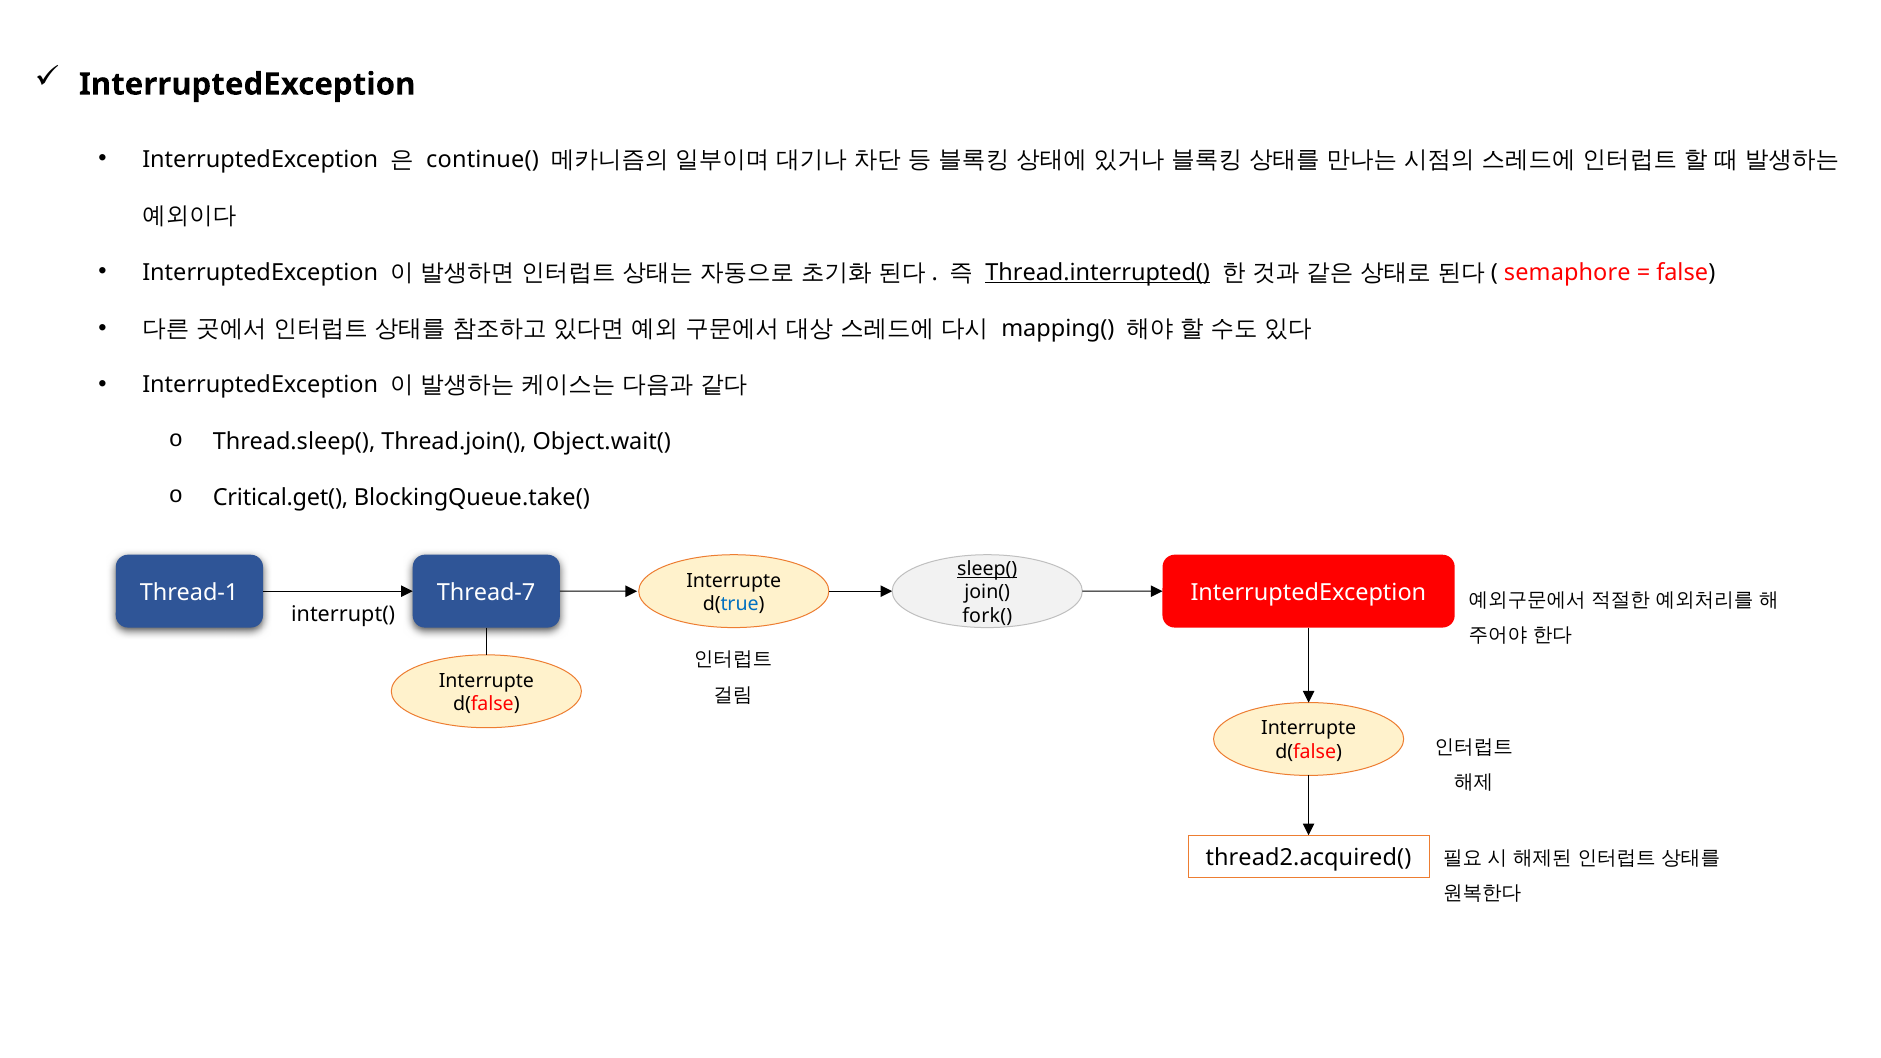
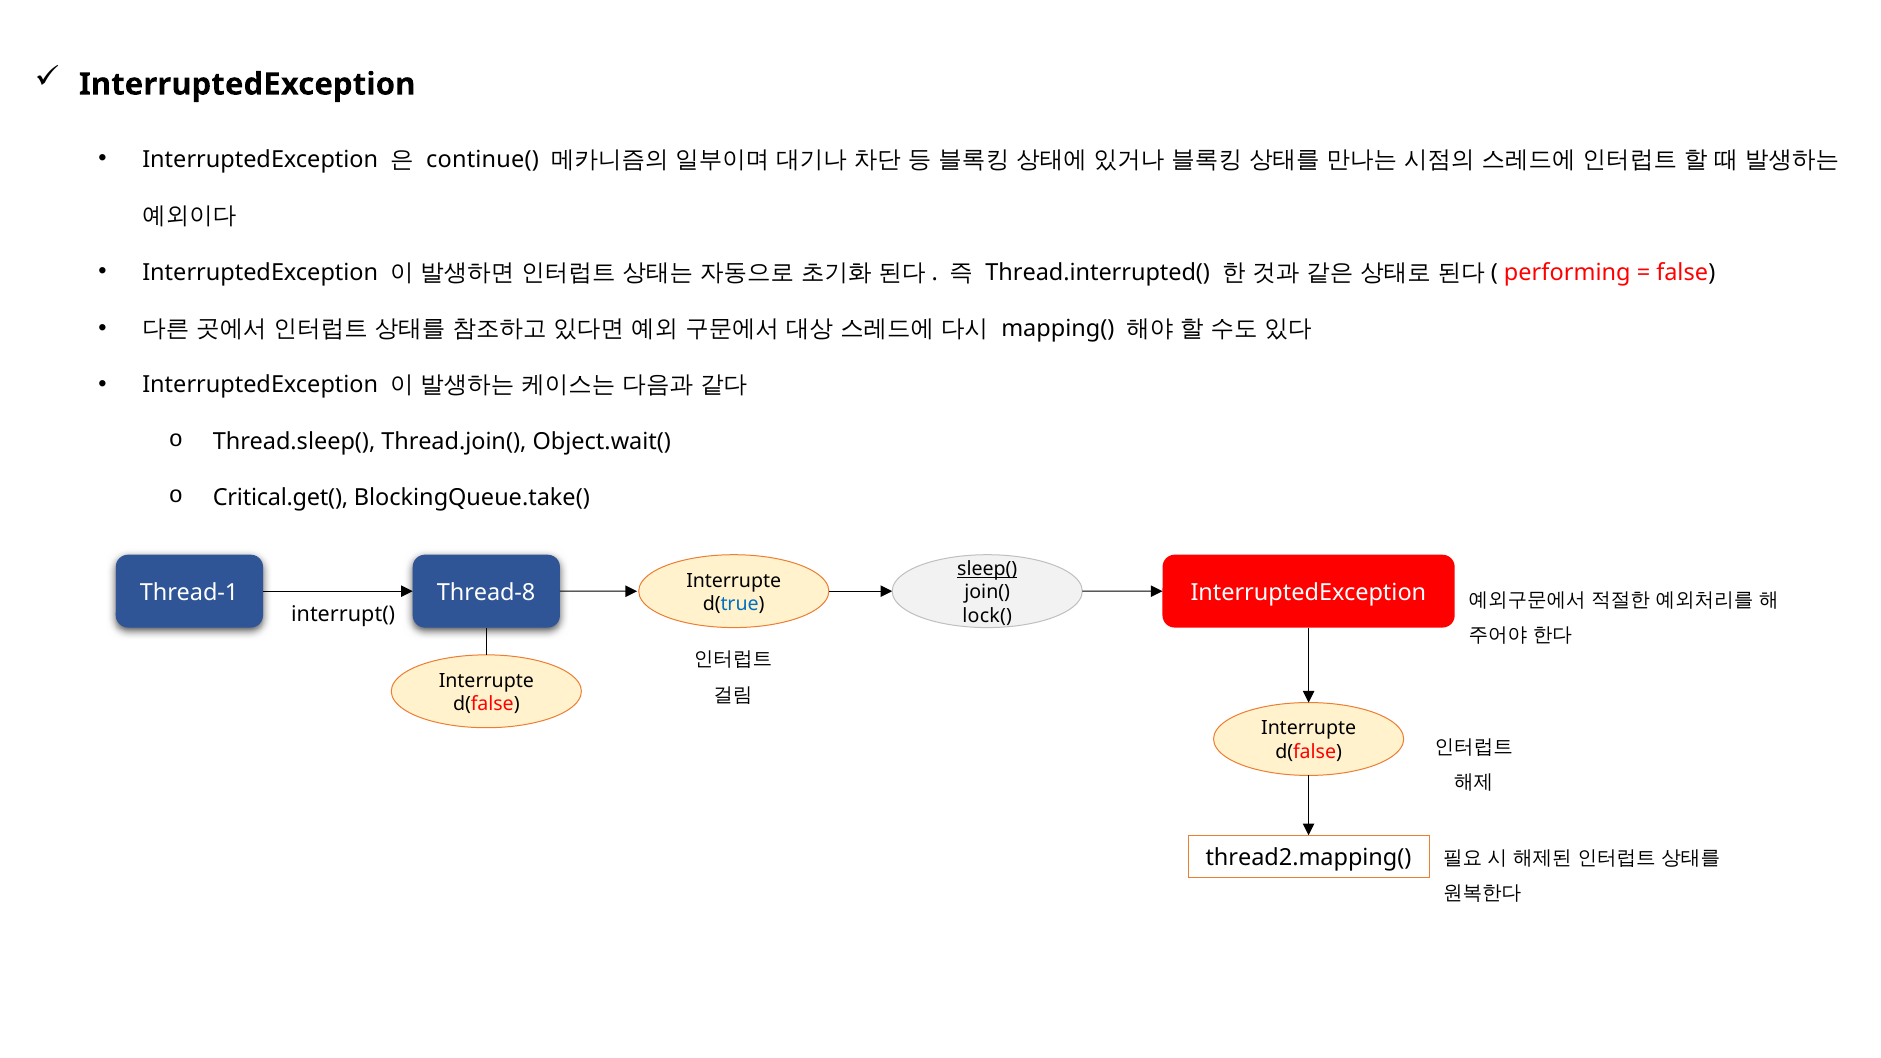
Thread.interrupted( underline: present -> none
semaphore: semaphore -> performing
Thread-7: Thread-7 -> Thread-8
fork(: fork( -> lock(
thread2.acquired(: thread2.acquired( -> thread2.mapping(
